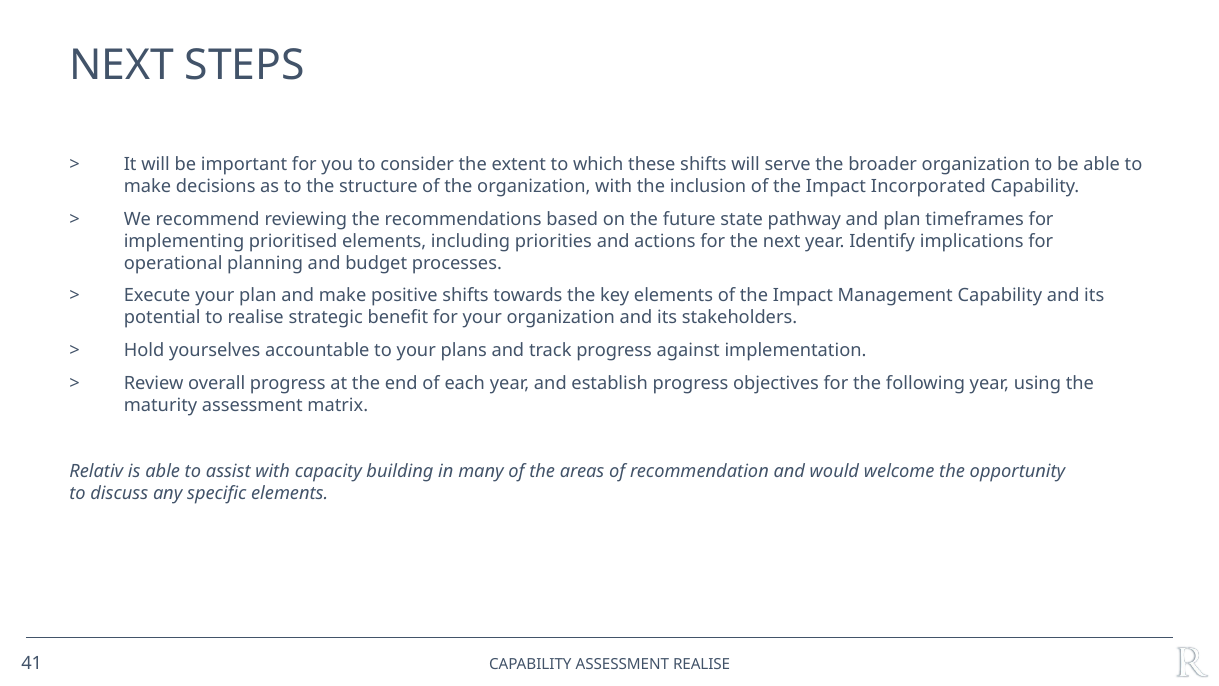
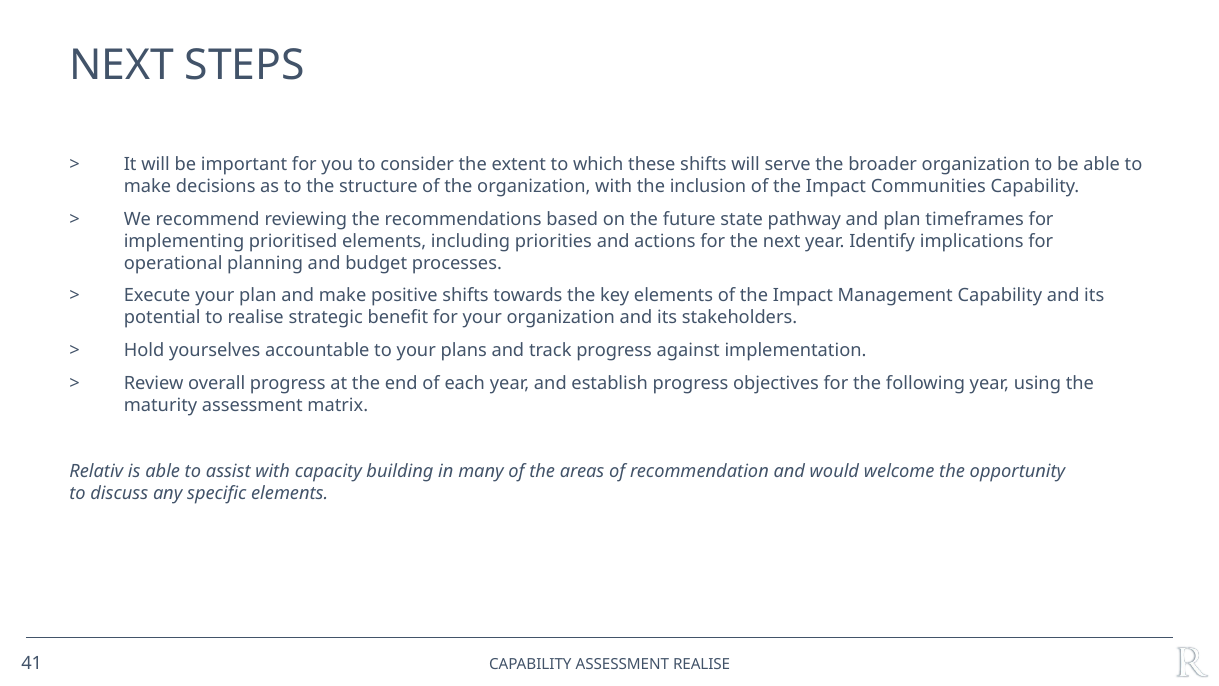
Incorporated: Incorporated -> Communities
